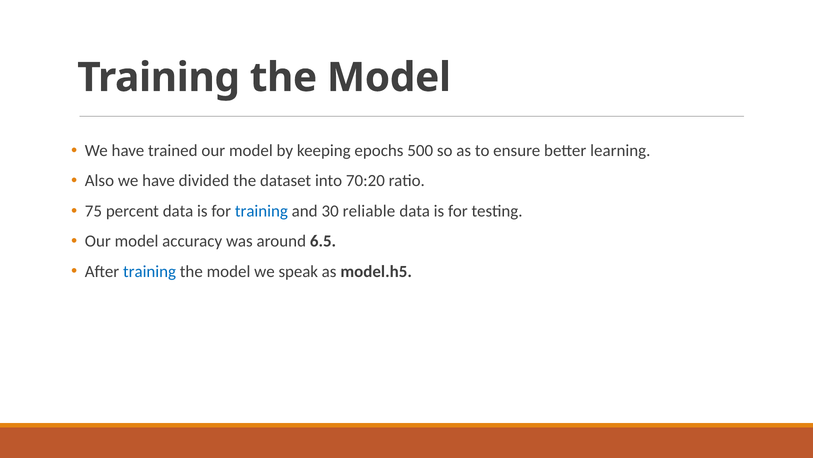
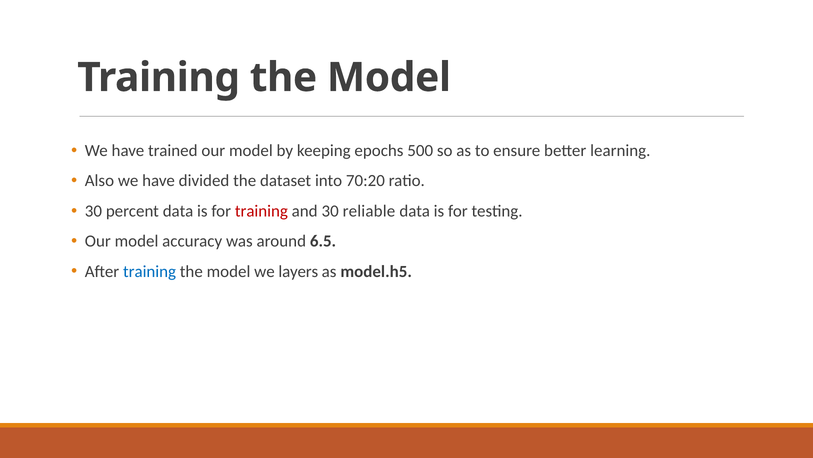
75 at (93, 211): 75 -> 30
training at (261, 211) colour: blue -> red
speak: speak -> layers
